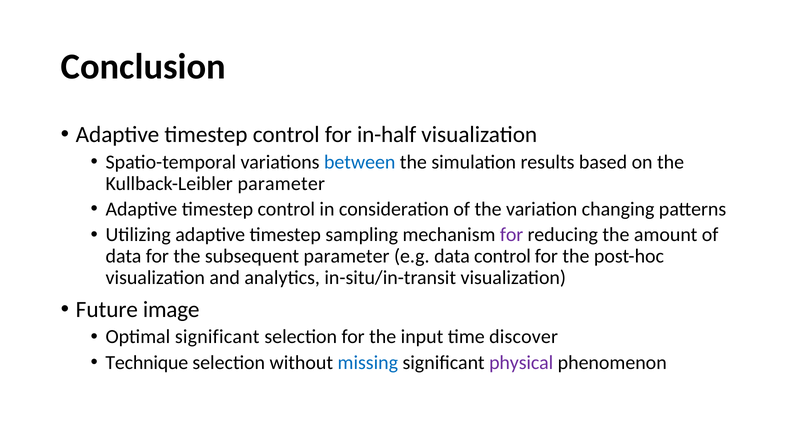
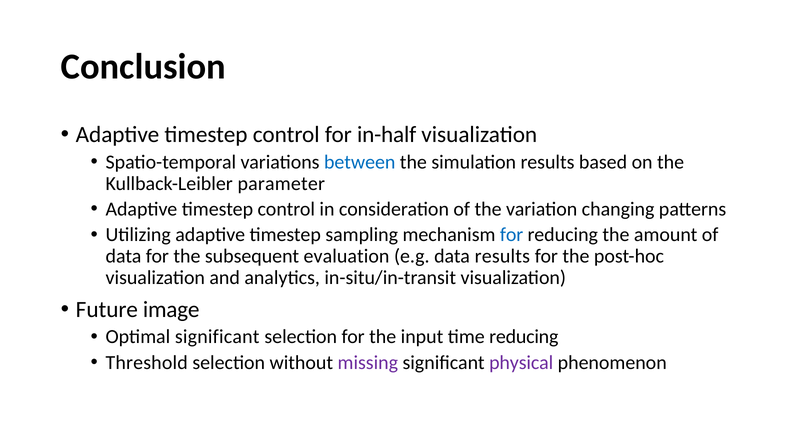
for at (512, 235) colour: purple -> blue
subsequent parameter: parameter -> evaluation
data control: control -> results
time discover: discover -> reducing
Technique: Technique -> Threshold
missing colour: blue -> purple
